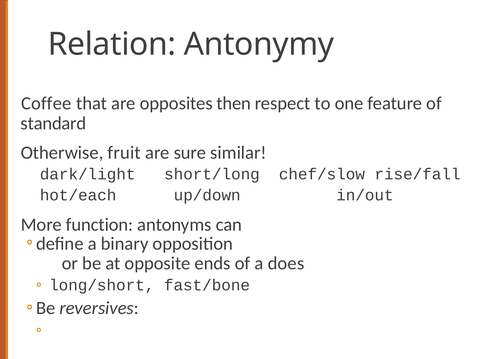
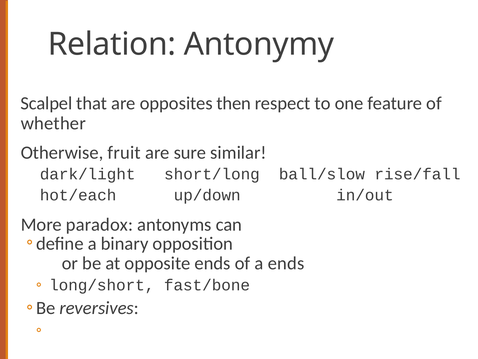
Coffee: Coffee -> Scalpel
standard: standard -> whether
chef/slow: chef/slow -> ball/slow
function: function -> paradox
a does: does -> ends
